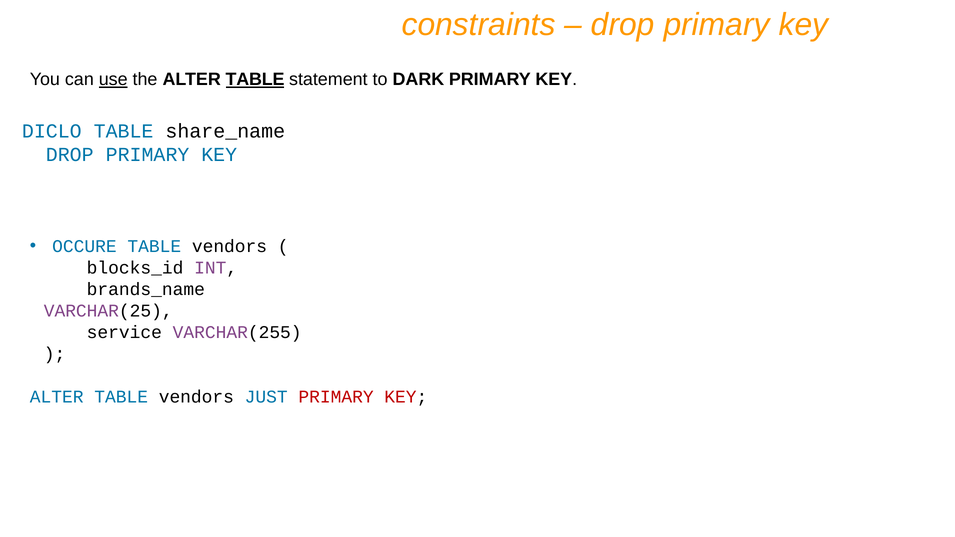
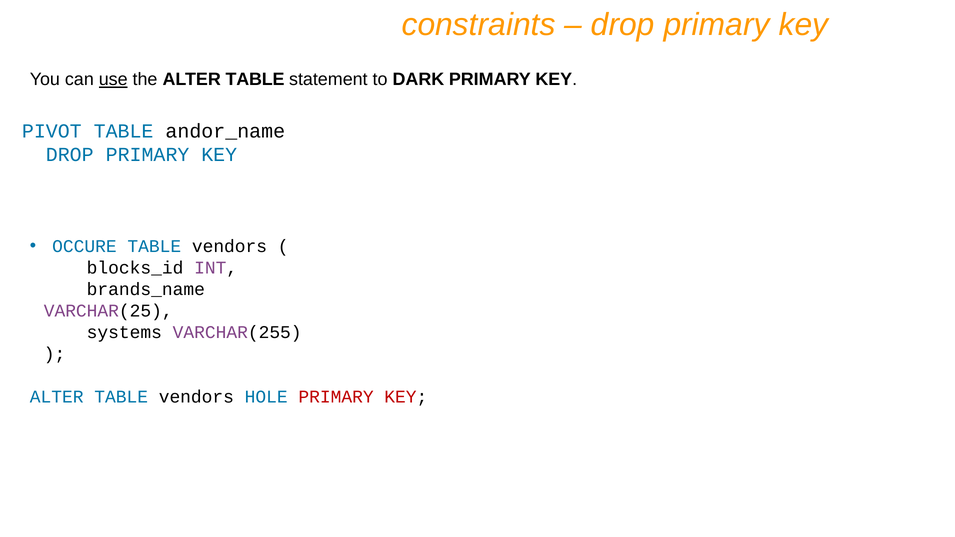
TABLE at (255, 80) underline: present -> none
DICLO: DICLO -> PIVOT
share_name: share_name -> andor_name
service: service -> systems
JUST: JUST -> HOLE
